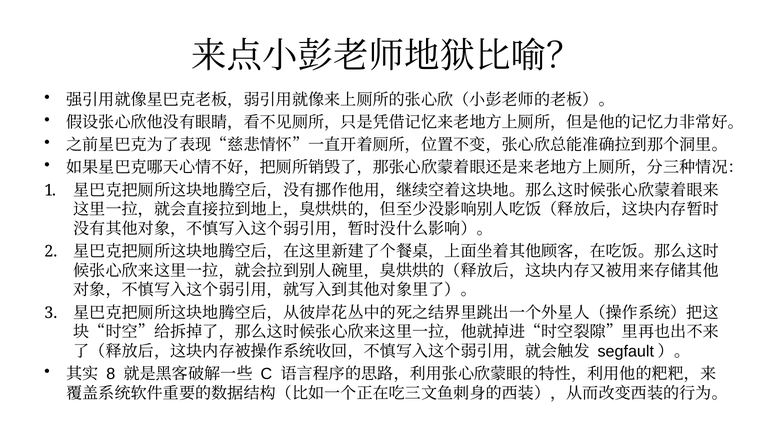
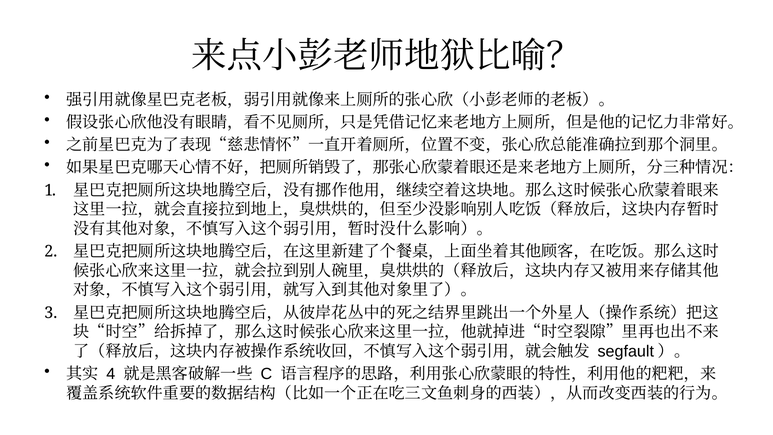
8: 8 -> 4
